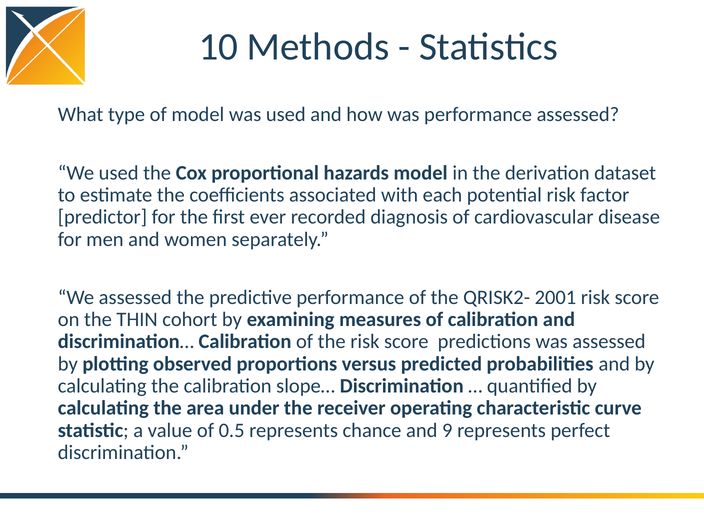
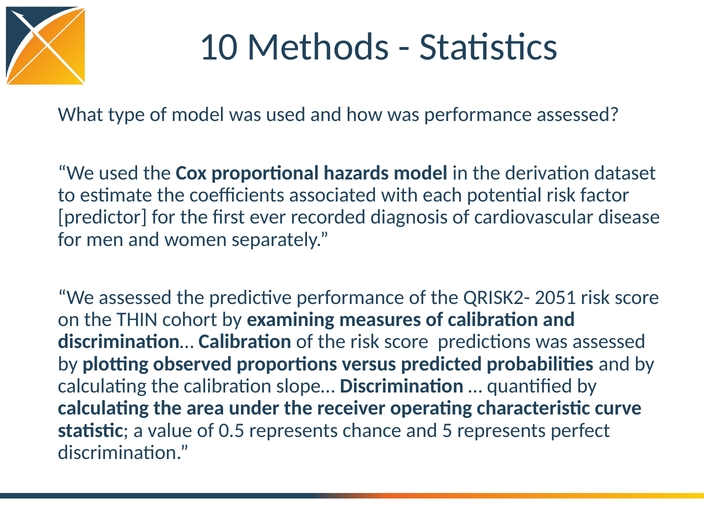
2001: 2001 -> 2051
9: 9 -> 5
